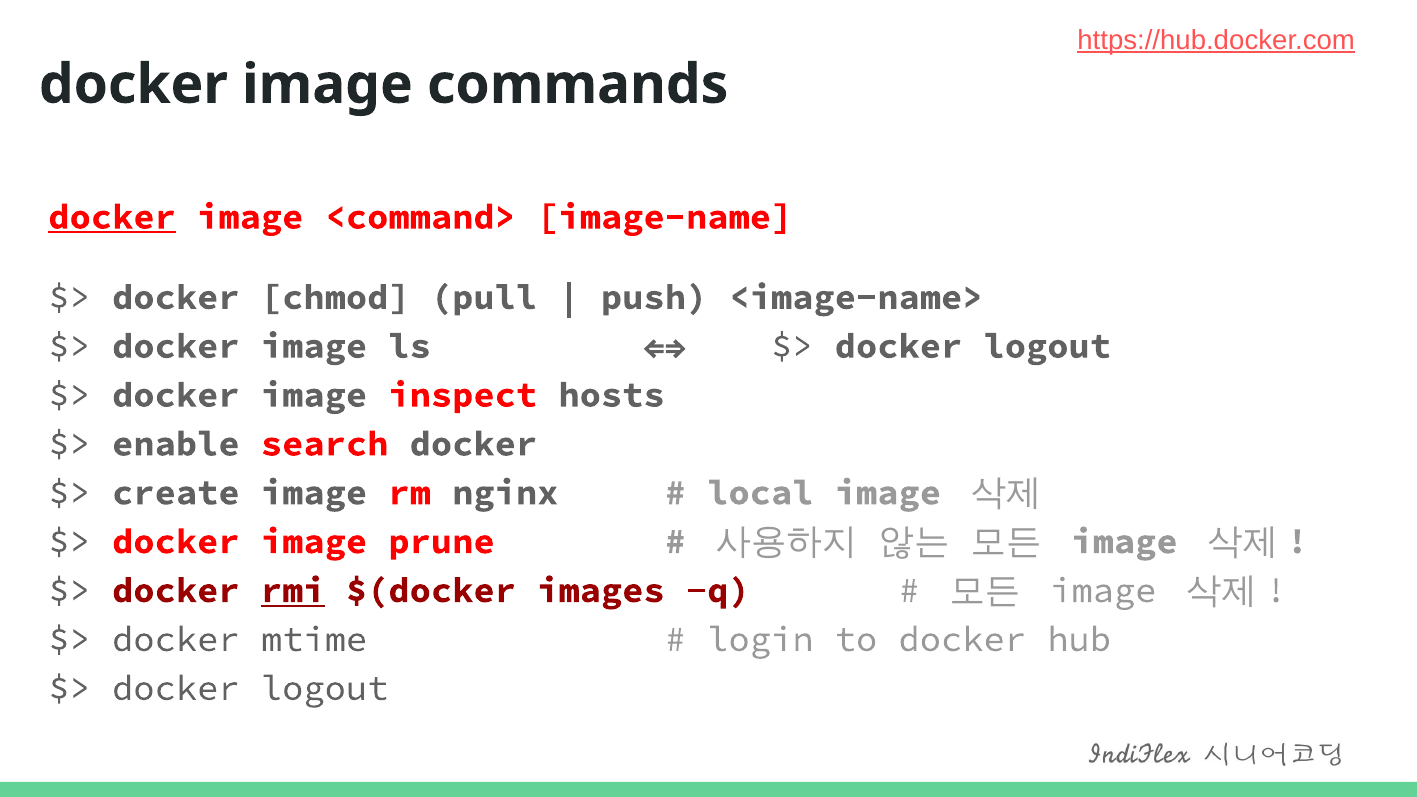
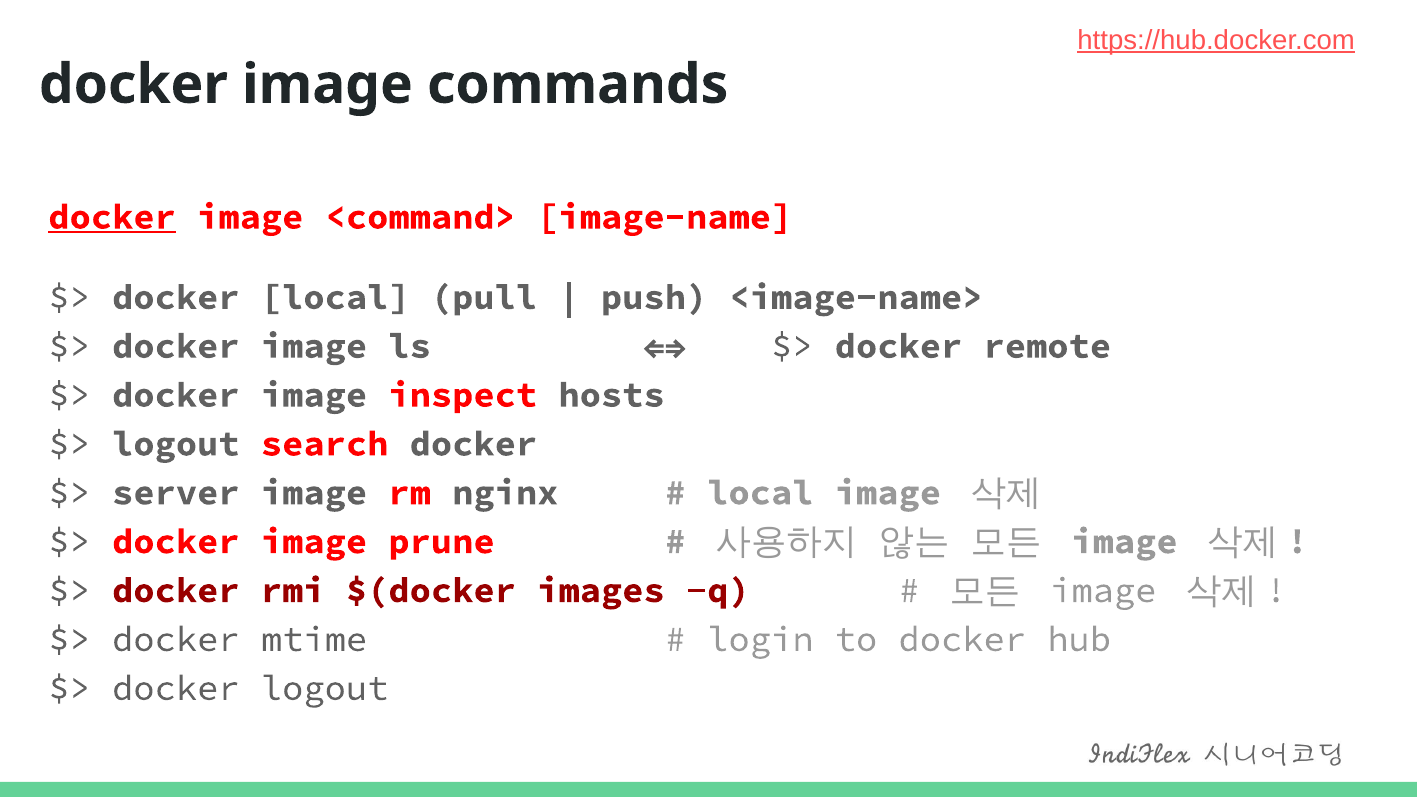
docker chmod: chmod -> local
logout at (1047, 346): logout -> remote
enable at (176, 444): enable -> logout
create: create -> server
rmi underline: present -> none
